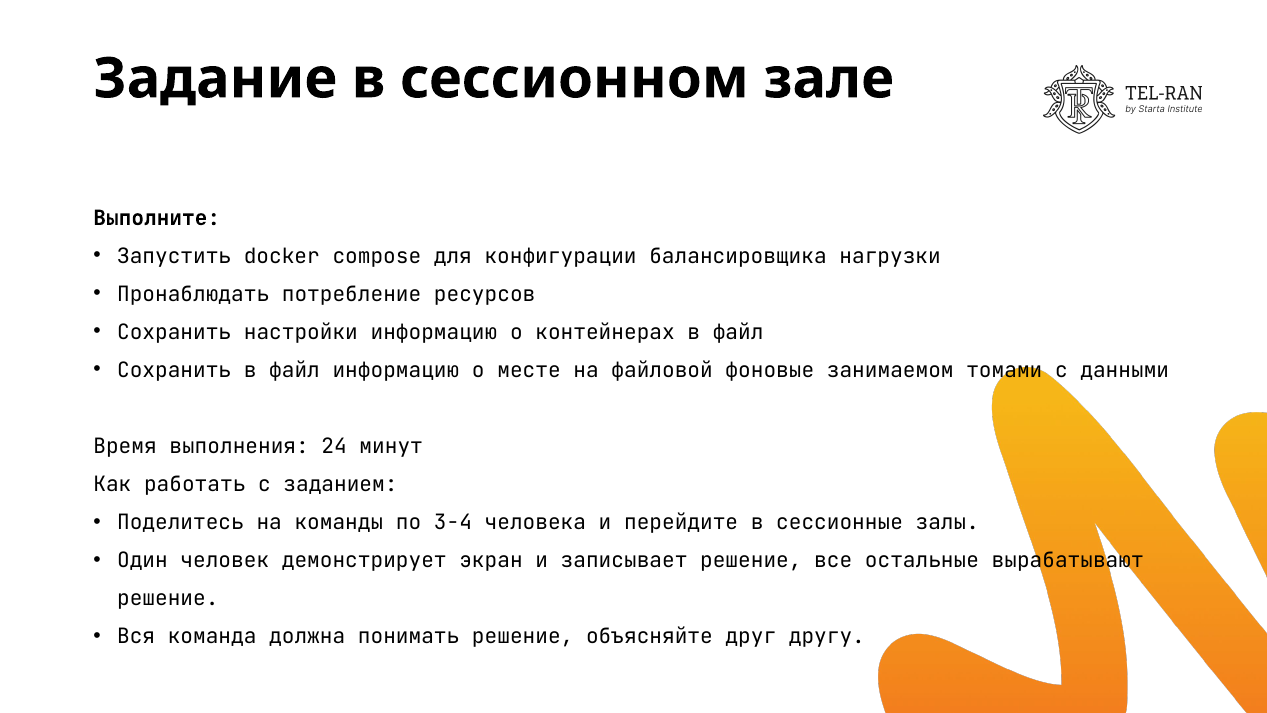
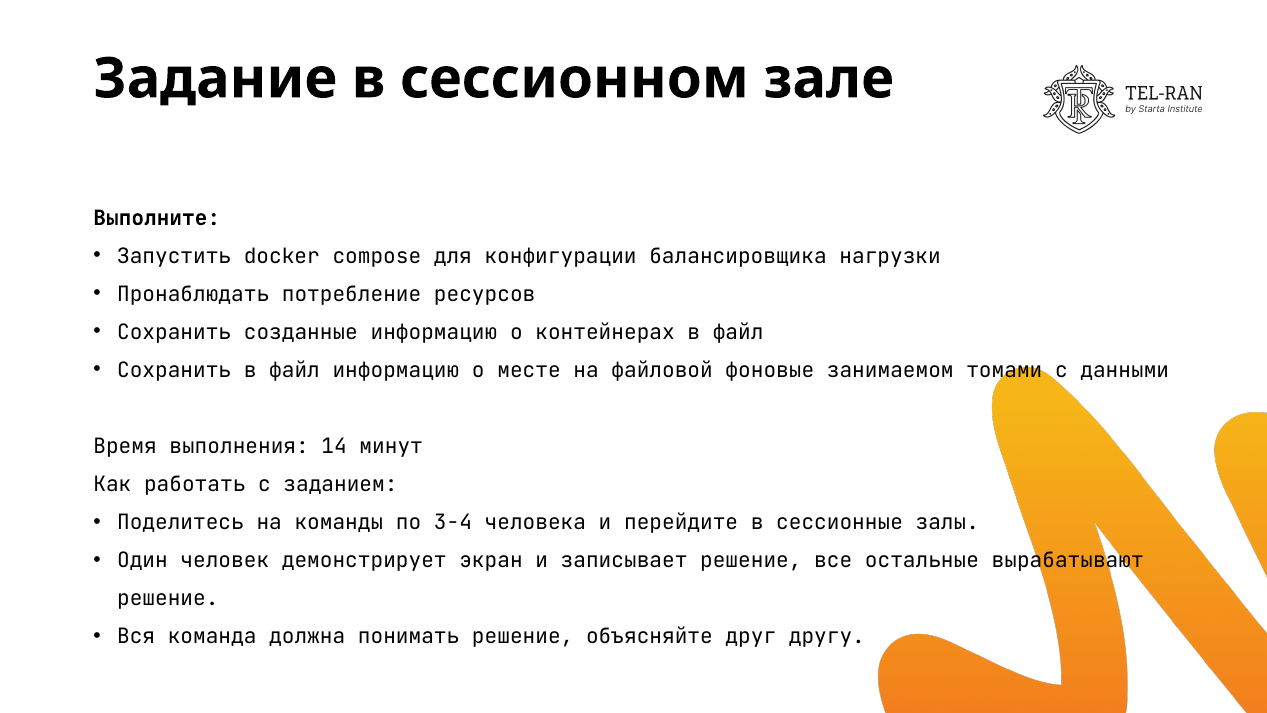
настройки: настройки -> созданные
24: 24 -> 14
